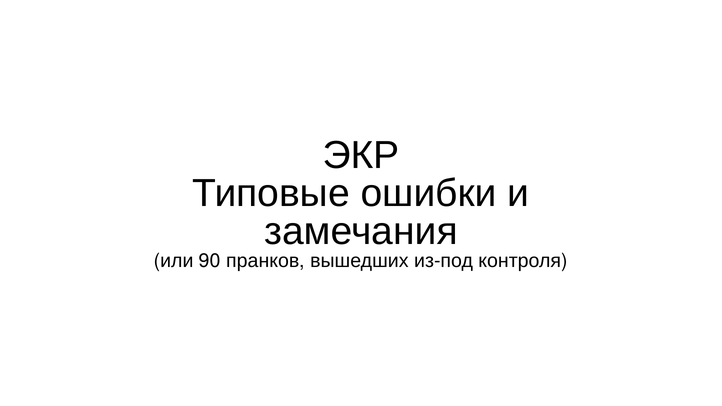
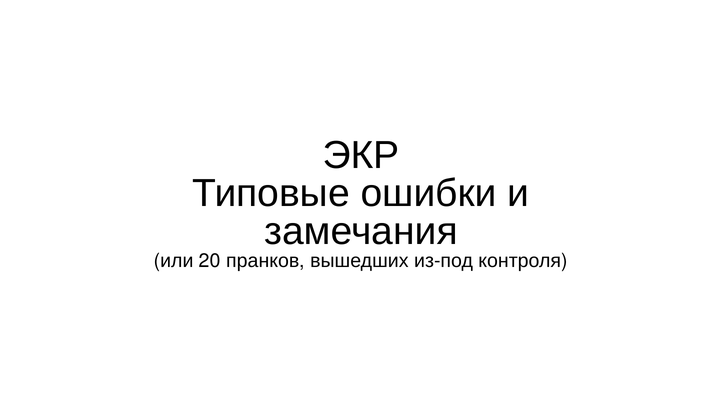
90: 90 -> 20
